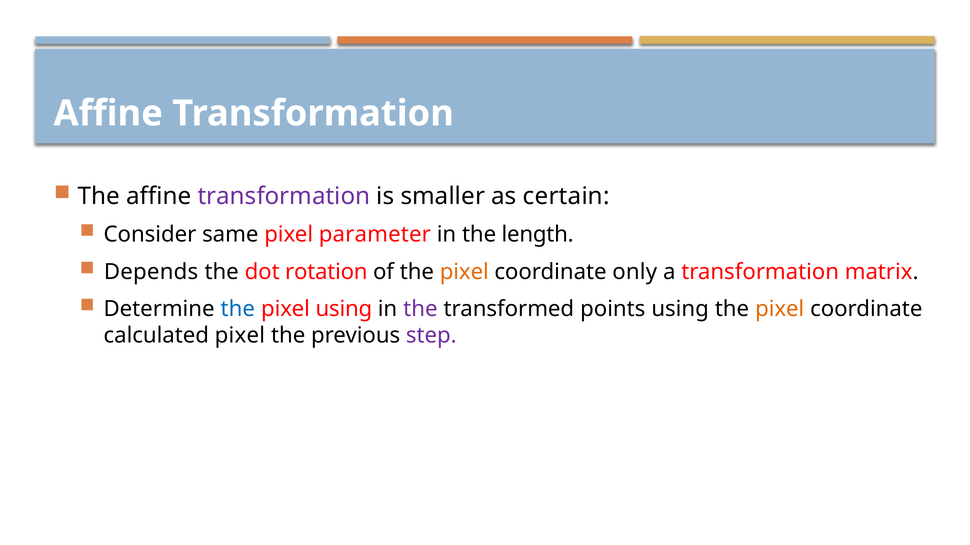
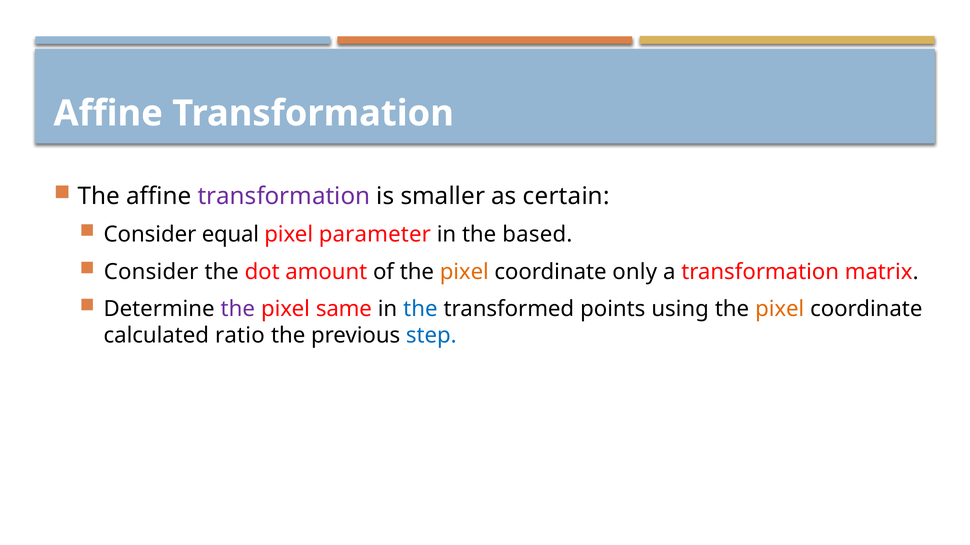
same: same -> equal
length: length -> based
Depends at (151, 272): Depends -> Consider
rotation: rotation -> amount
the at (238, 309) colour: blue -> purple
pixel using: using -> same
the at (420, 309) colour: purple -> blue
calculated pixel: pixel -> ratio
step colour: purple -> blue
